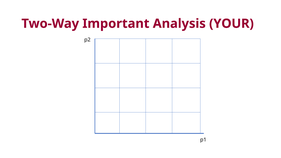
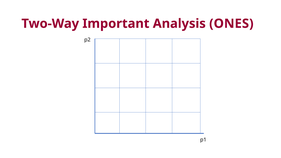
YOUR: YOUR -> ONES
